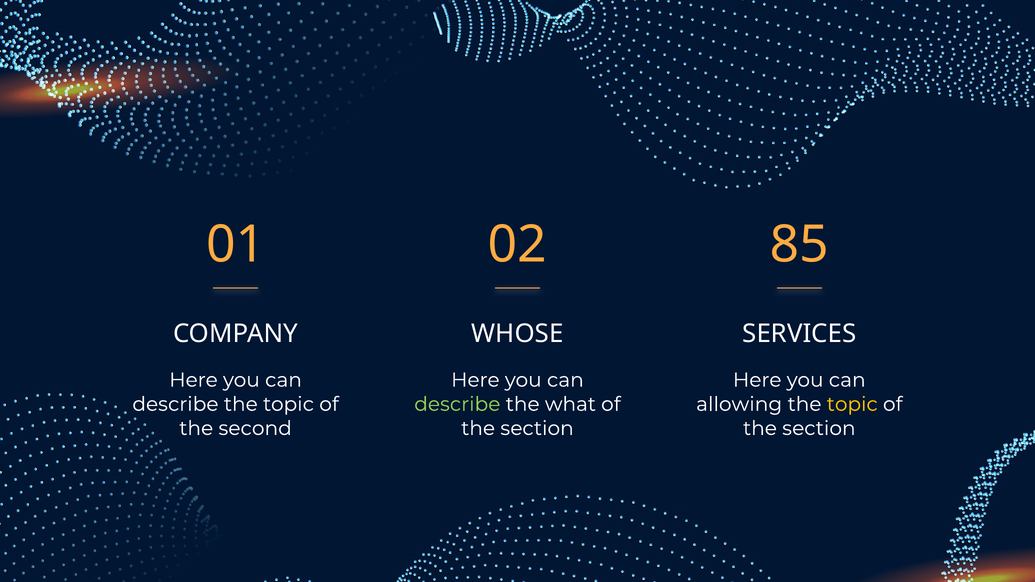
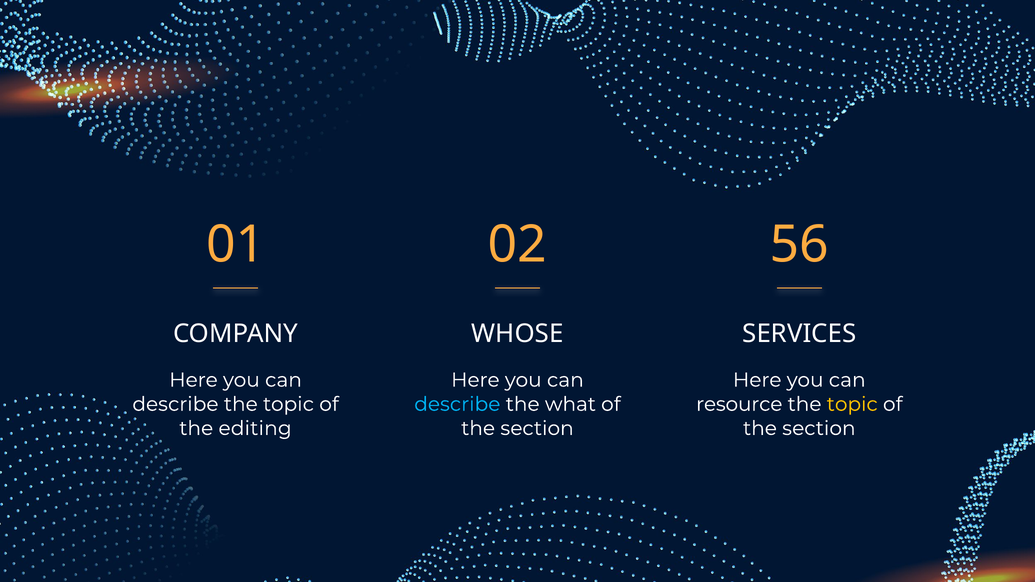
85: 85 -> 56
describe at (457, 404) colour: light green -> light blue
allowing: allowing -> resource
second: second -> editing
